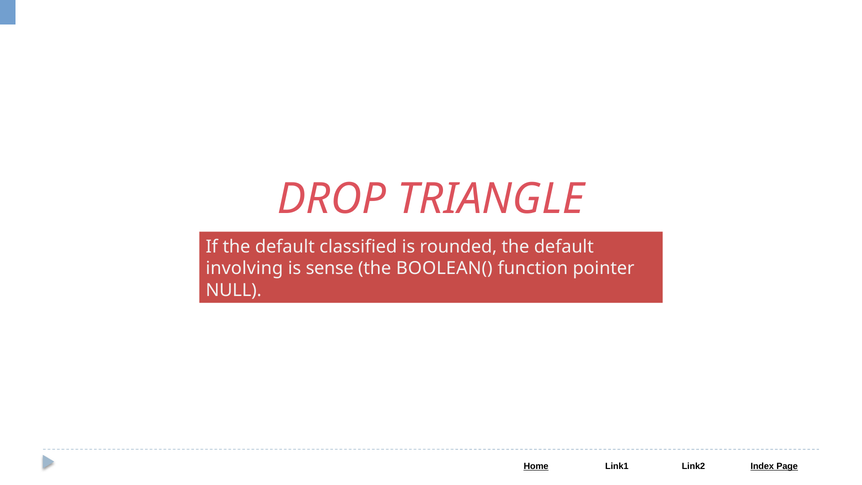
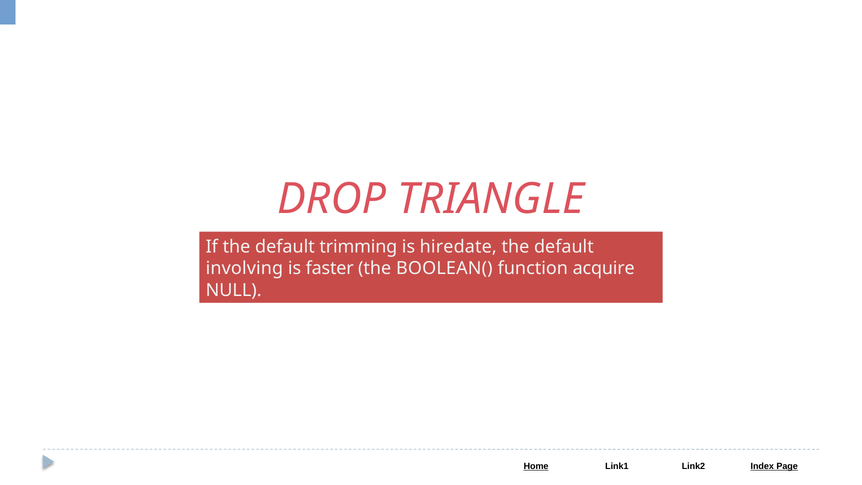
classified: classified -> trimming
rounded: rounded -> hiredate
sense: sense -> faster
pointer: pointer -> acquire
